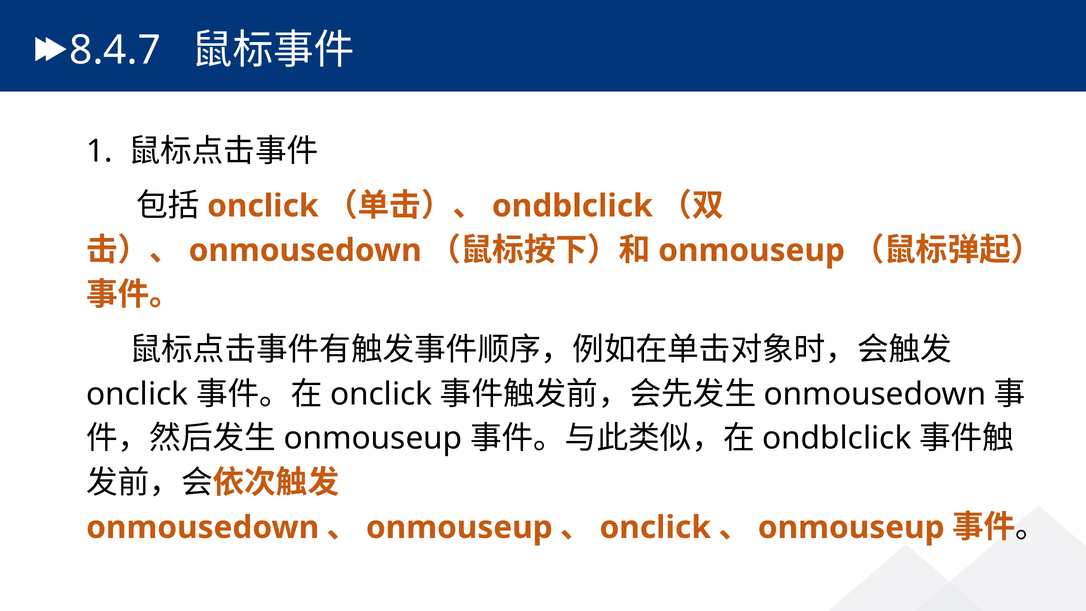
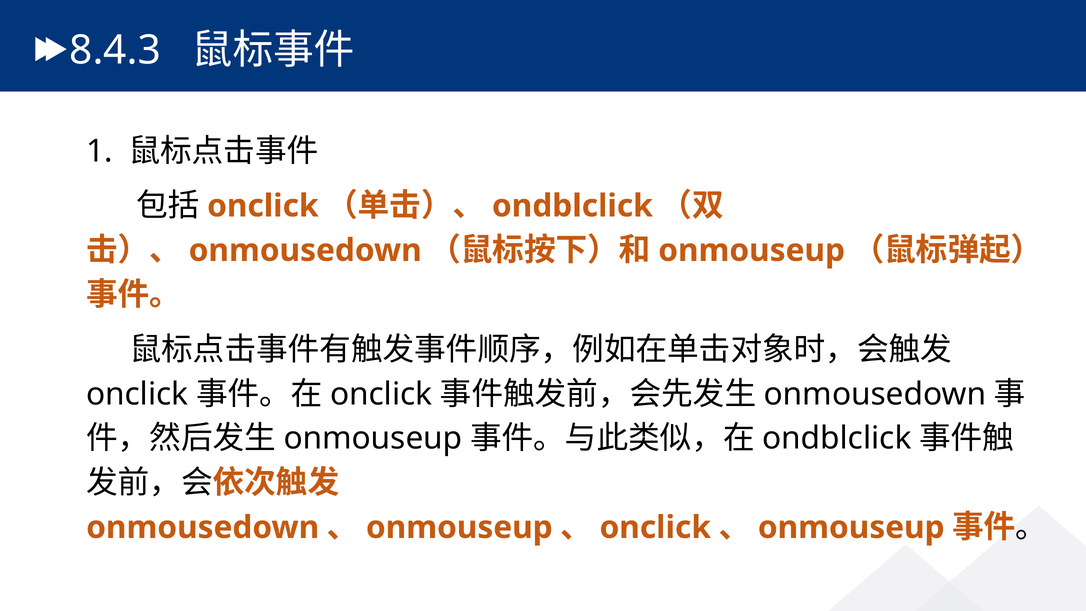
8.4.7: 8.4.7 -> 8.4.3
